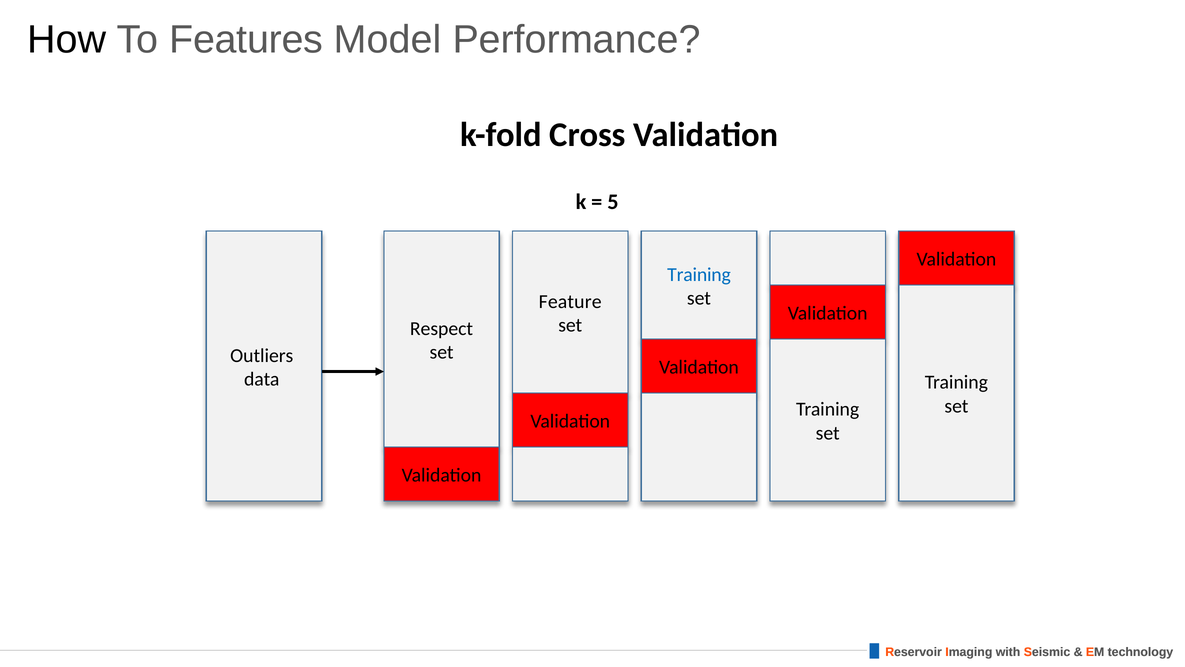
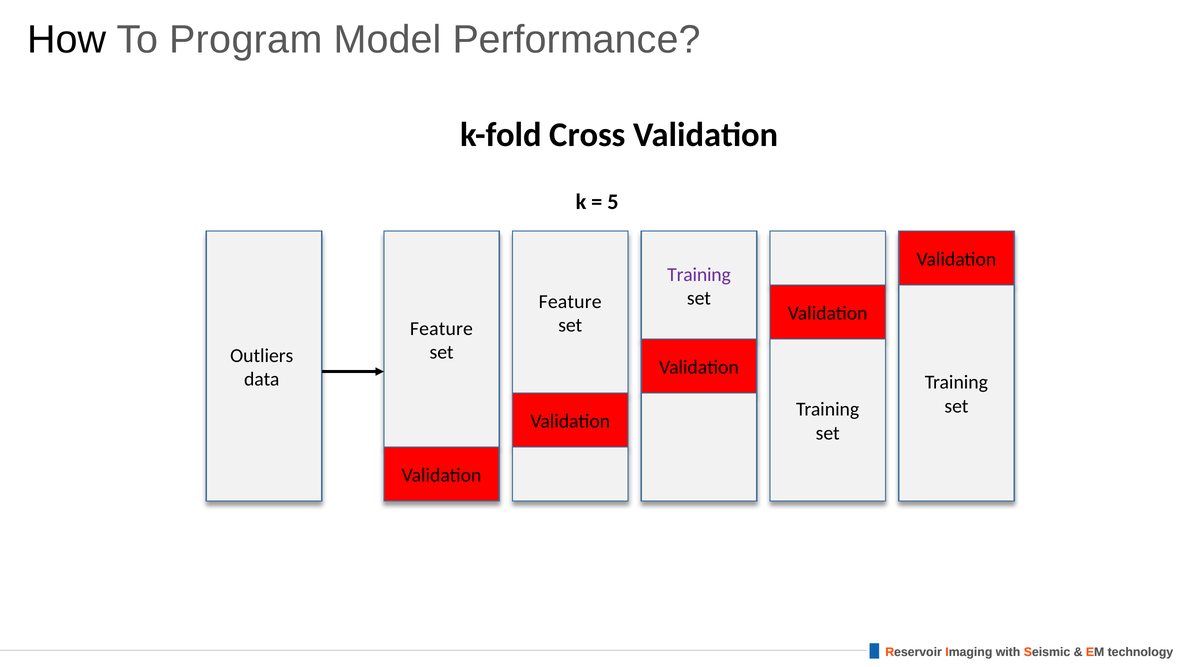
Features: Features -> Program
Training at (699, 274) colour: blue -> purple
Respect at (442, 328): Respect -> Feature
